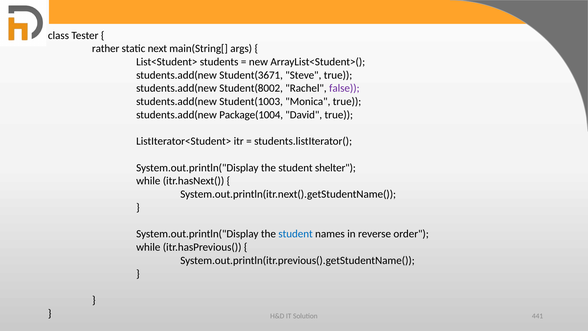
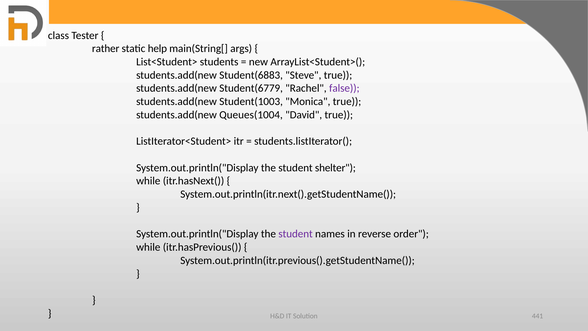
next: next -> help
Student(3671: Student(3671 -> Student(6883
Student(8002: Student(8002 -> Student(6779
Package(1004: Package(1004 -> Queues(1004
student at (296, 234) colour: blue -> purple
